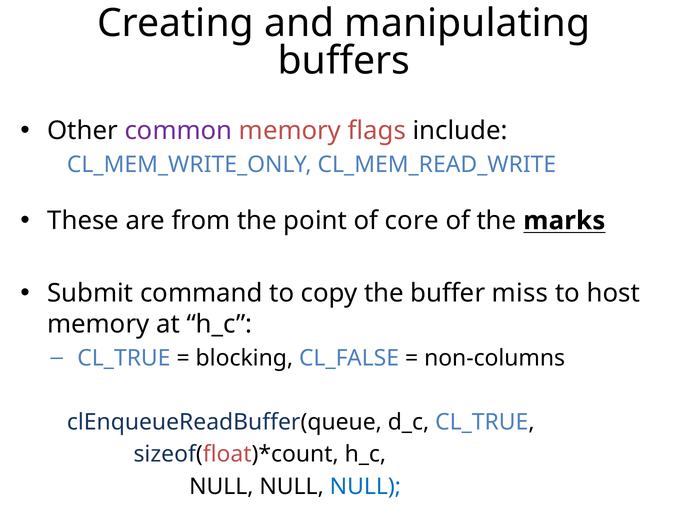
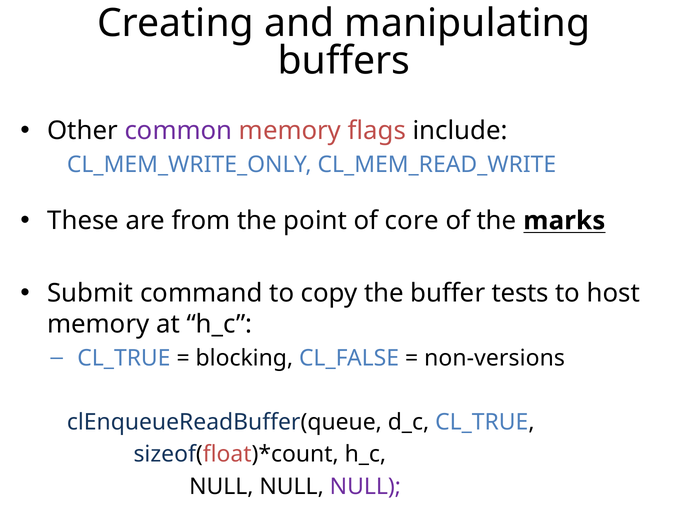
miss: miss -> tests
non-columns: non-columns -> non-versions
NULL at (365, 486) colour: blue -> purple
